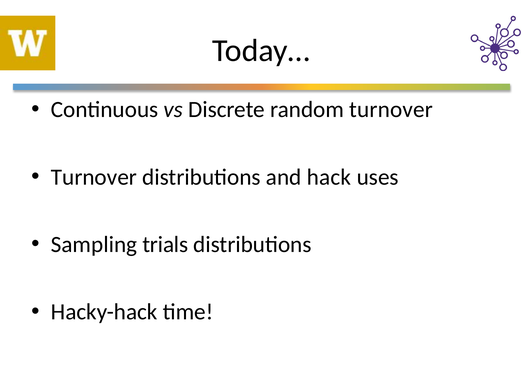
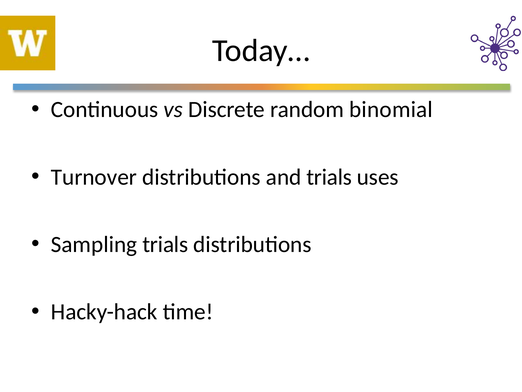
random turnover: turnover -> binomial
and hack: hack -> trials
